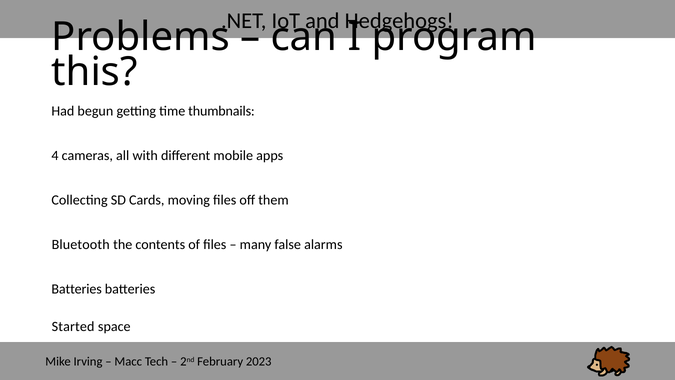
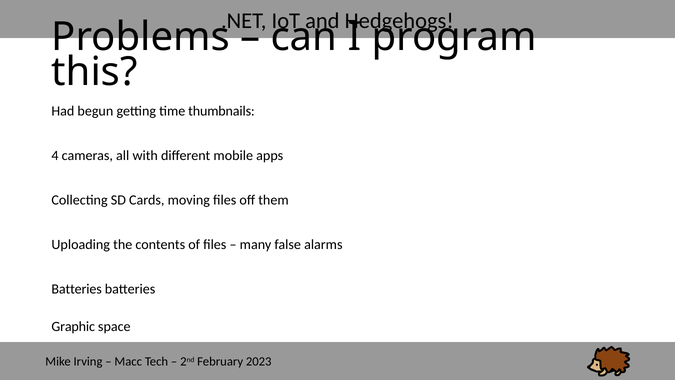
Bluetooth: Bluetooth -> Uploading
Started: Started -> Graphic
